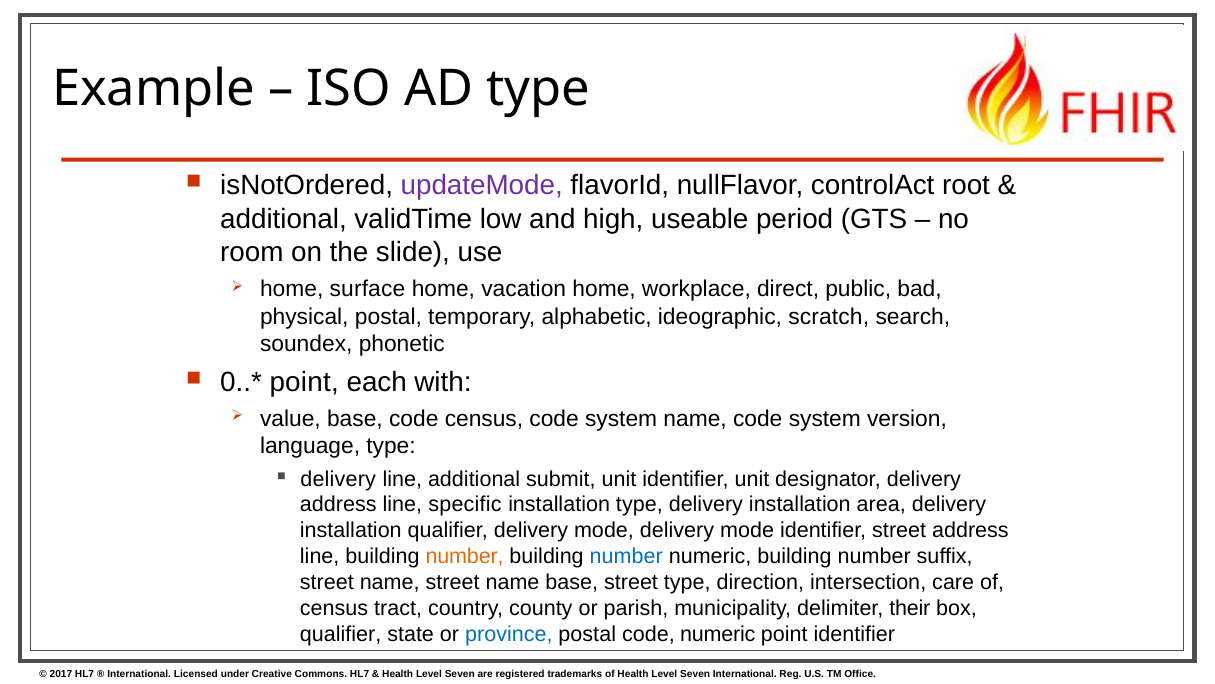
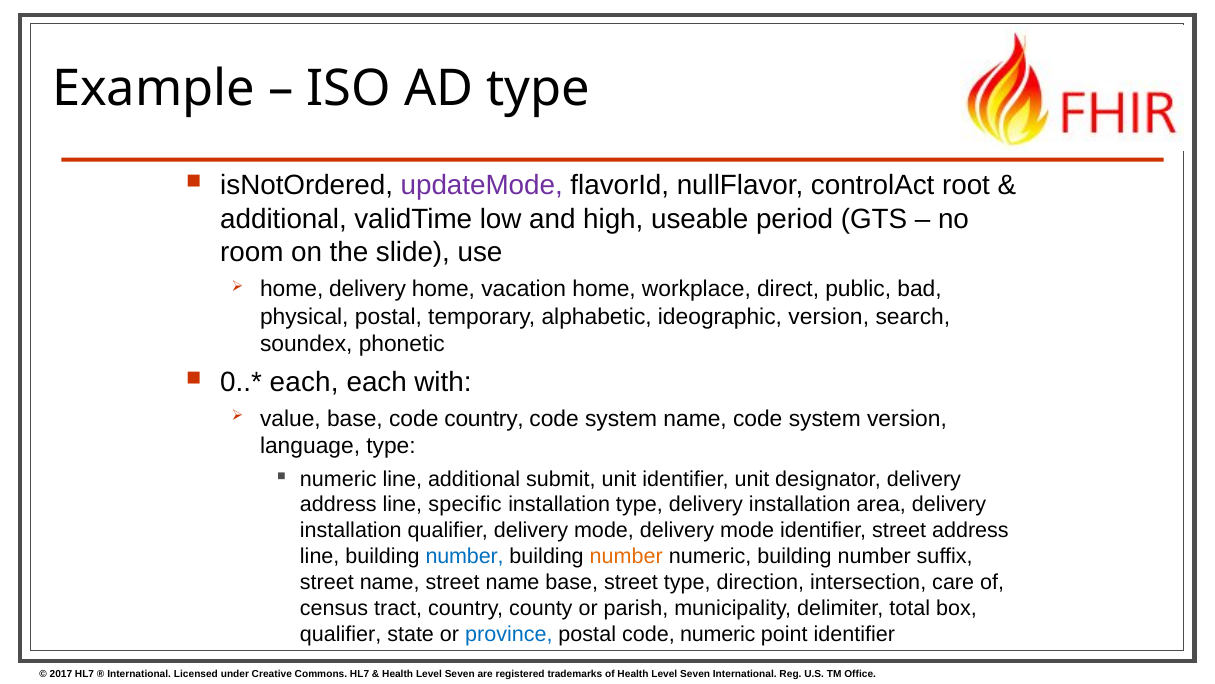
home surface: surface -> delivery
ideographic scratch: scratch -> version
point at (304, 382): point -> each
code census: census -> country
delivery at (338, 479): delivery -> numeric
number at (465, 556) colour: orange -> blue
number at (626, 556) colour: blue -> orange
their: their -> total
